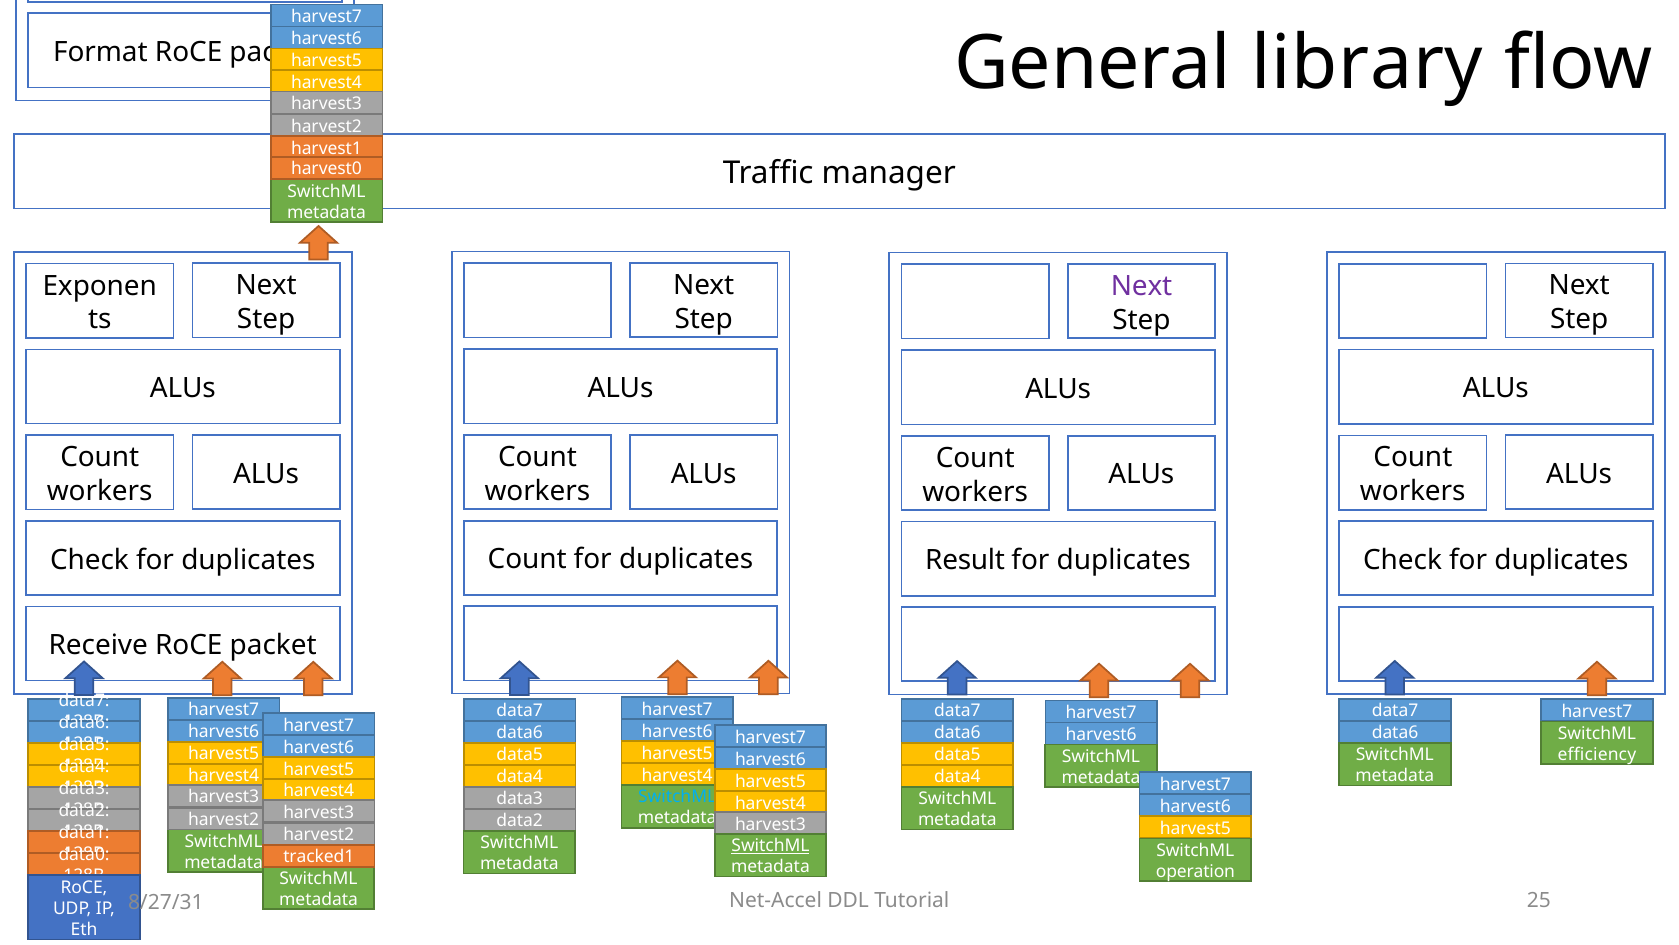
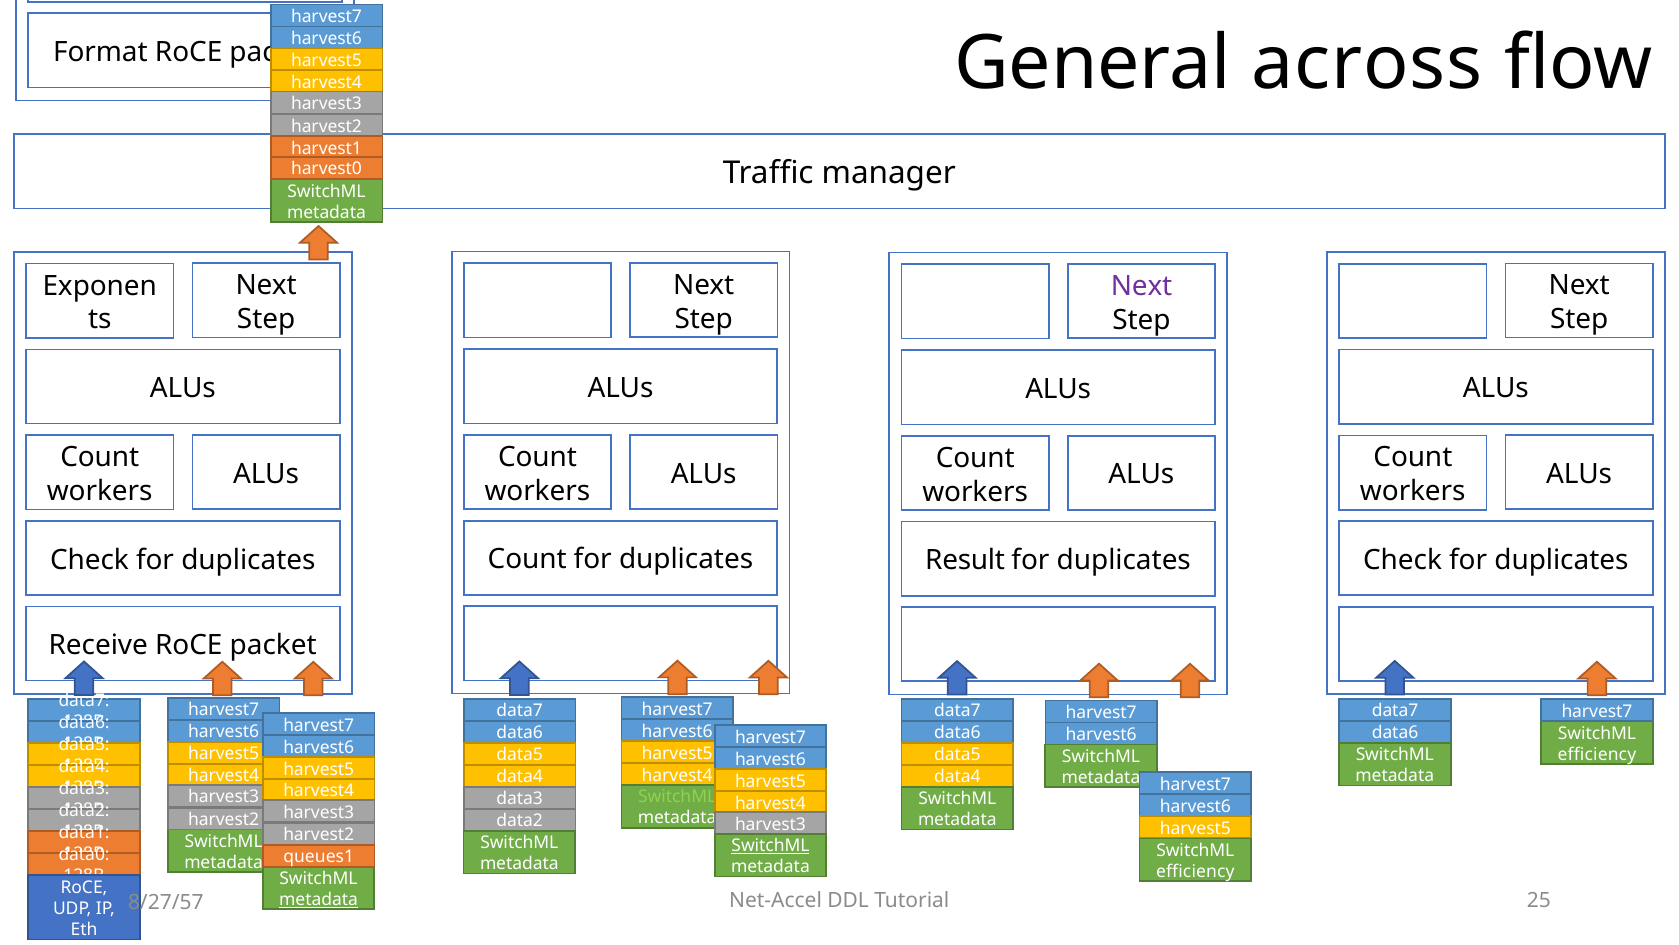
library: library -> across
SwitchML at (677, 797) colour: light blue -> light green
tracked1: tracked1 -> queues1
operation at (1195, 871): operation -> efficiency
metadata at (319, 899) underline: none -> present
8/27/31: 8/27/31 -> 8/27/57
